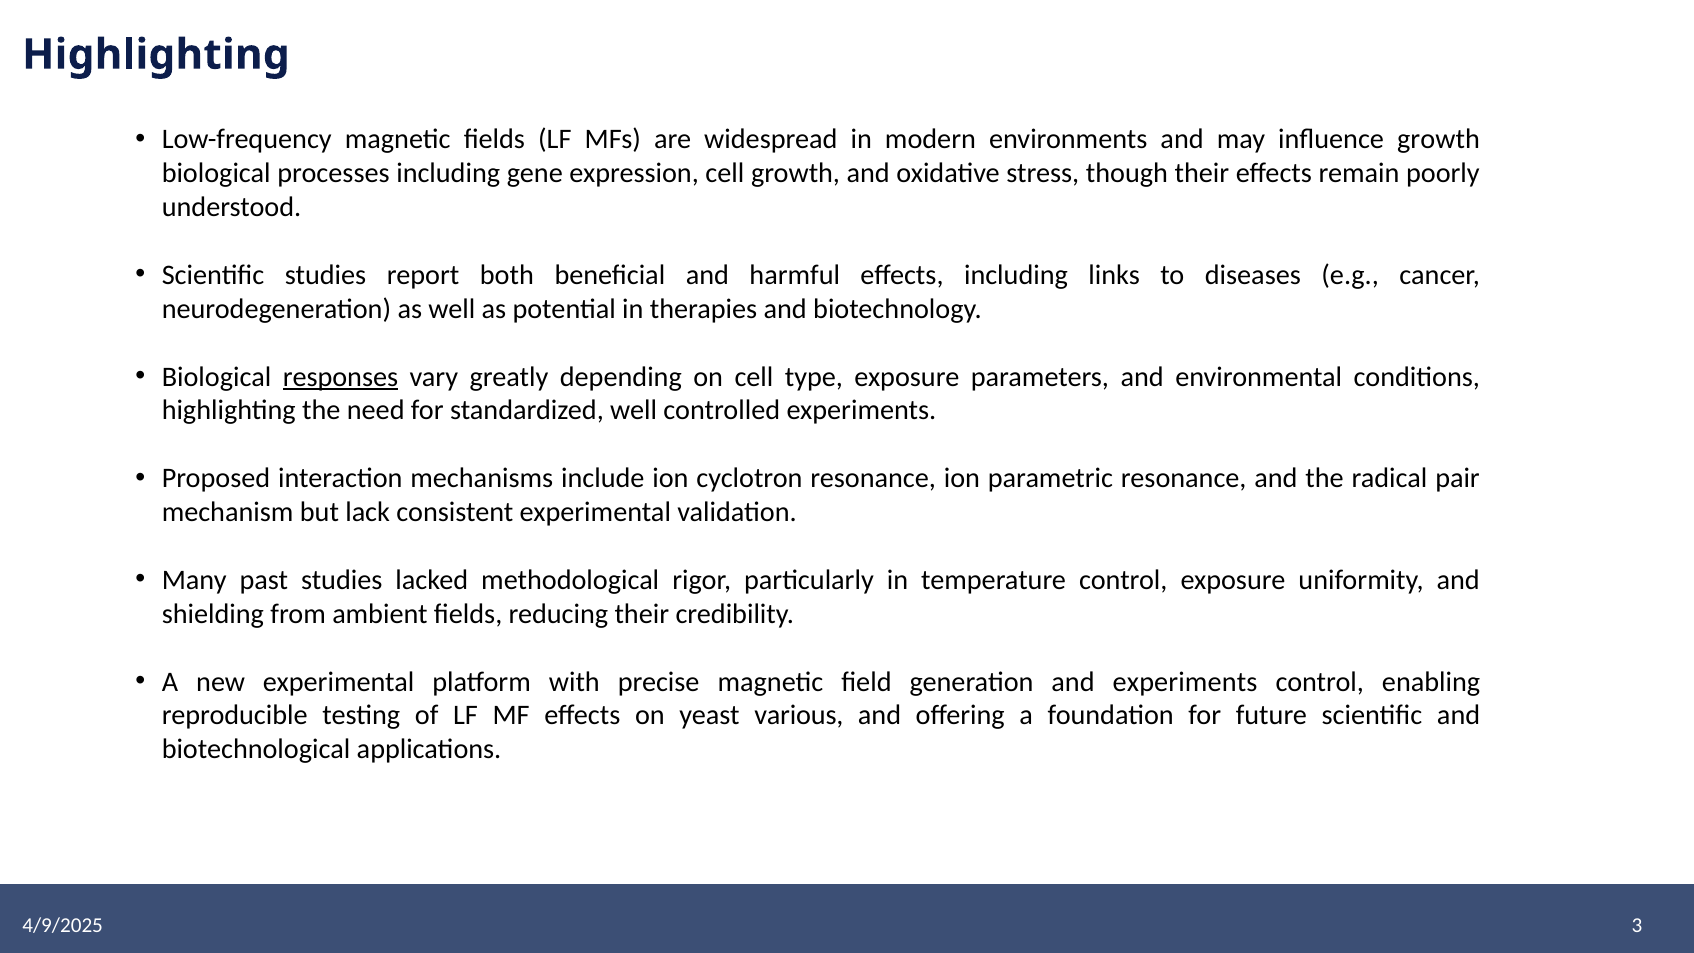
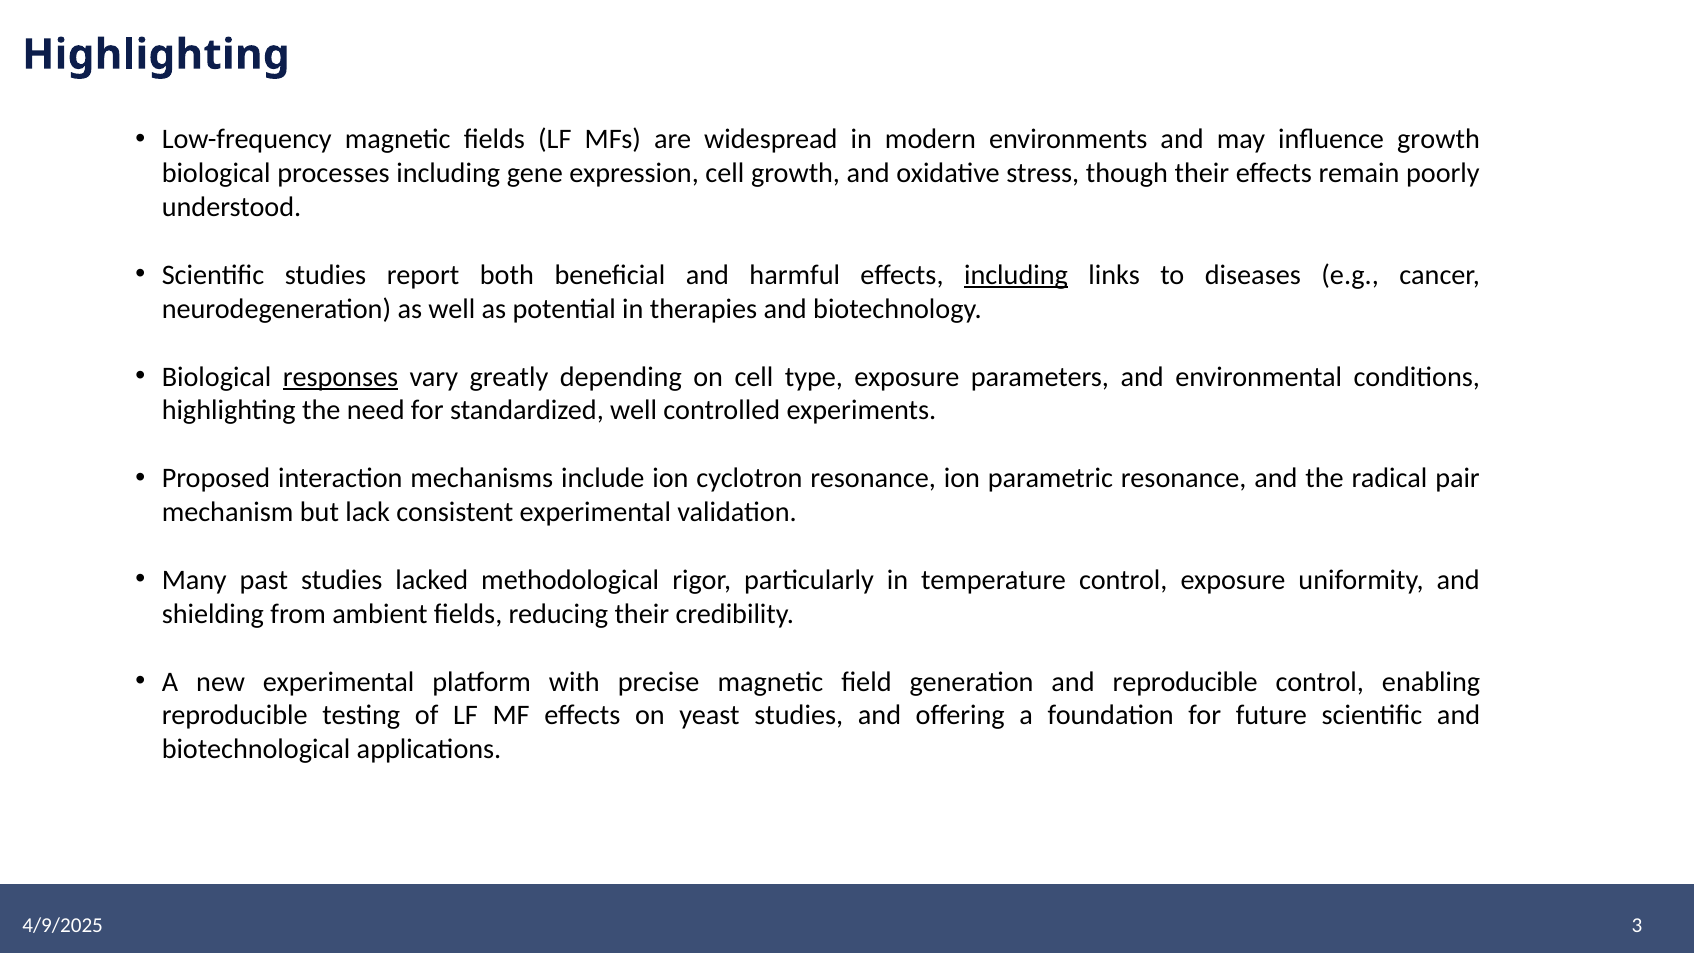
including at (1016, 275) underline: none -> present
and experiments: experiments -> reproducible
yeast various: various -> studies
